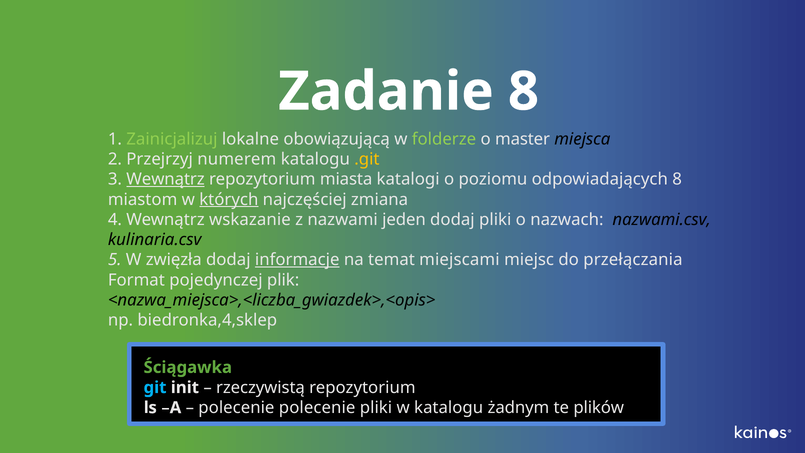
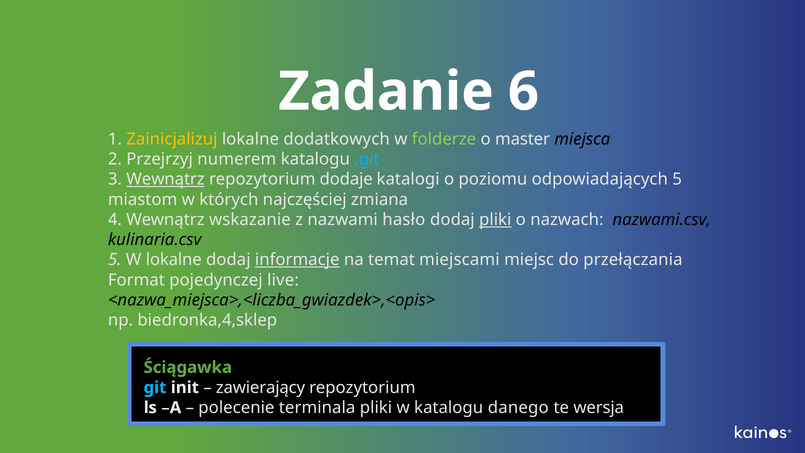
Zadanie 8: 8 -> 6
Zainicjalizuj colour: light green -> yellow
obowiązującą: obowiązującą -> dodatkowych
.git colour: yellow -> light blue
miasta: miasta -> dodaje
odpowiadających 8: 8 -> 5
których underline: present -> none
jeden: jeden -> hasło
pliki at (495, 220) underline: none -> present
W zwięzła: zwięzła -> lokalne
plik: plik -> live
rzeczywistą: rzeczywistą -> zawierający
polecenie polecenie: polecenie -> terminala
żadnym: żadnym -> danego
plików: plików -> wersja
